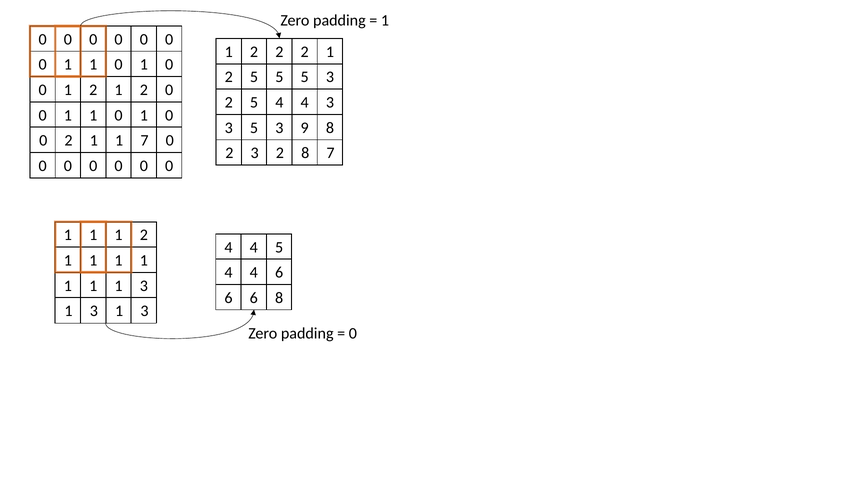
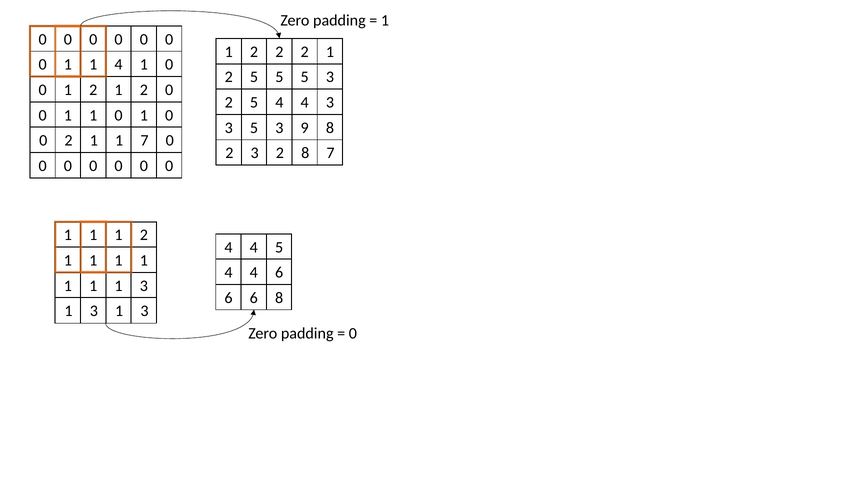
0 at (119, 65): 0 -> 4
